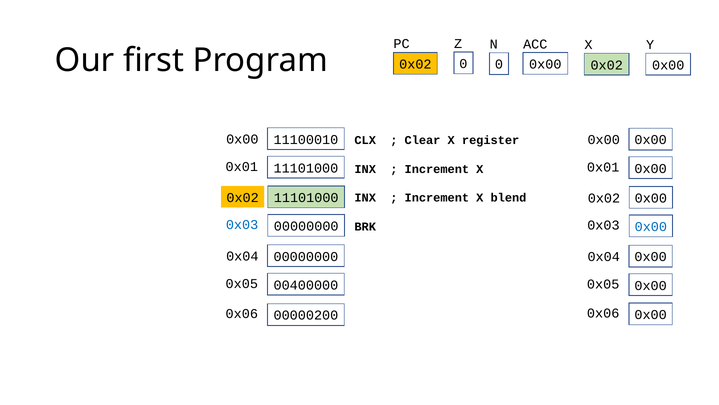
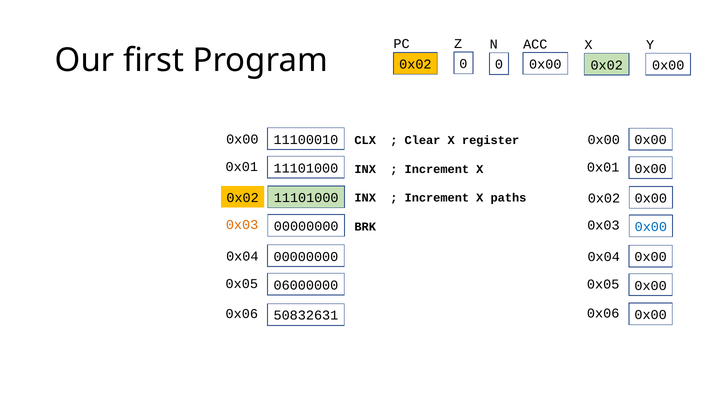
blend: blend -> paths
0x03 at (242, 225) colour: blue -> orange
00400000: 00400000 -> 06000000
00000200: 00000200 -> 50832631
